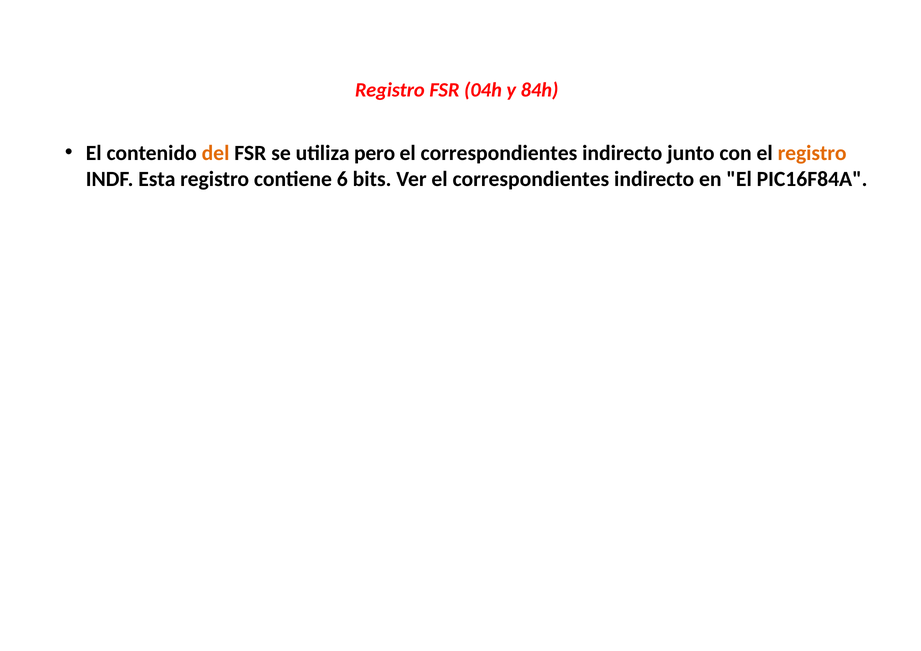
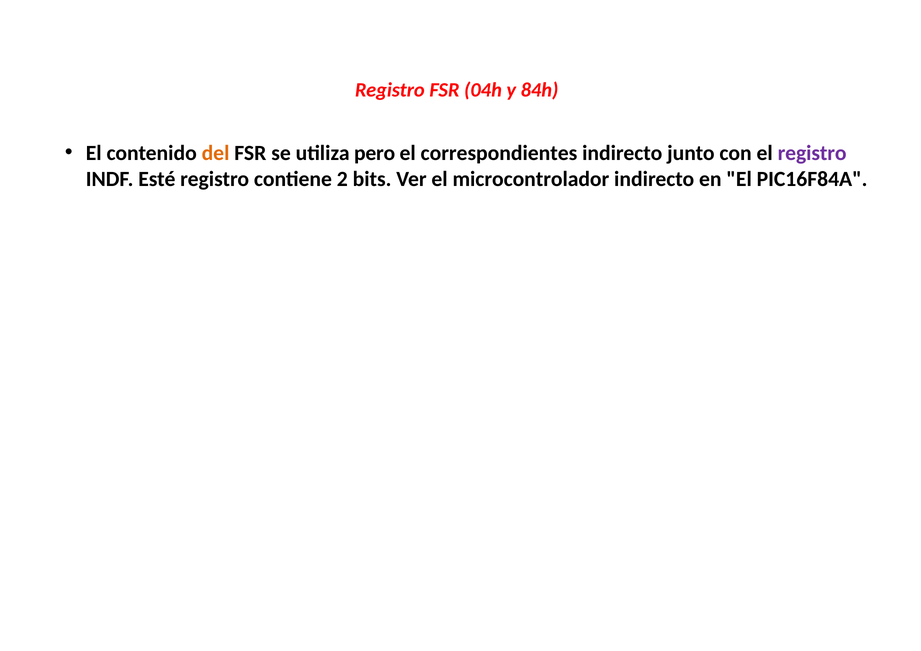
registro at (812, 153) colour: orange -> purple
Esta: Esta -> Esté
6: 6 -> 2
Ver el correspondientes: correspondientes -> microcontrolador
